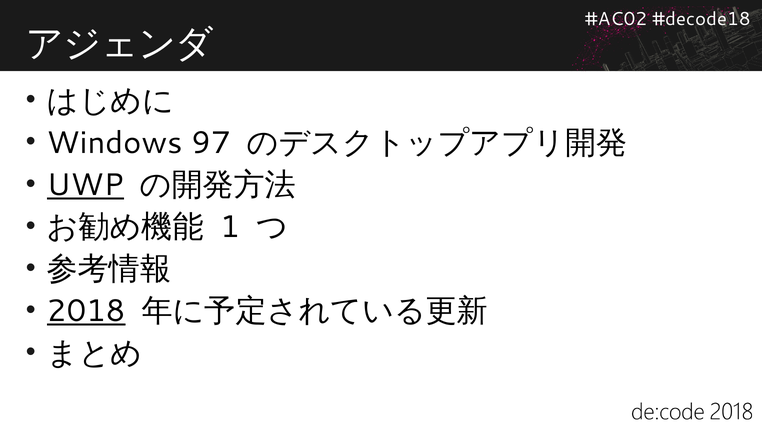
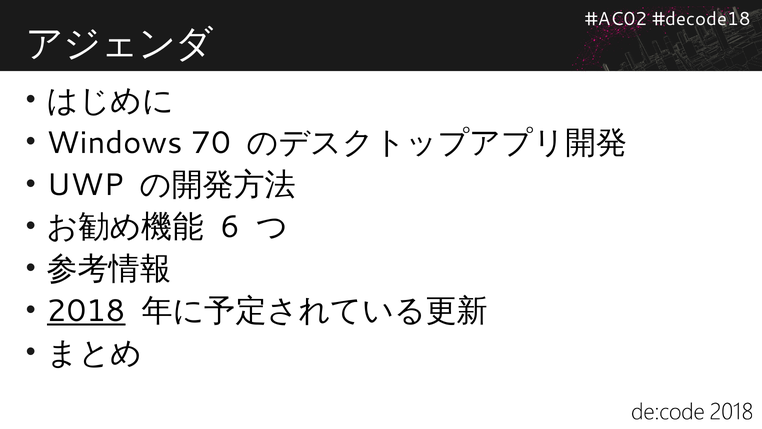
97: 97 -> 70
UWP underline: present -> none
1: 1 -> 6
